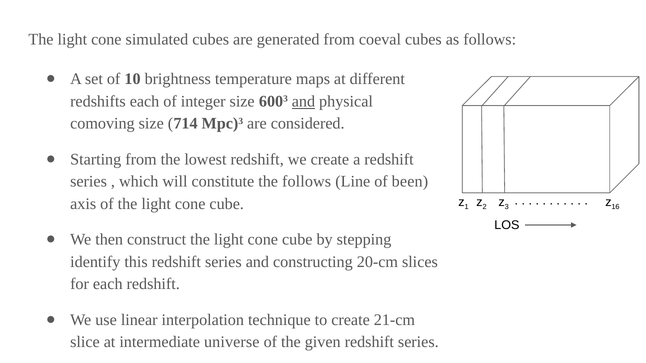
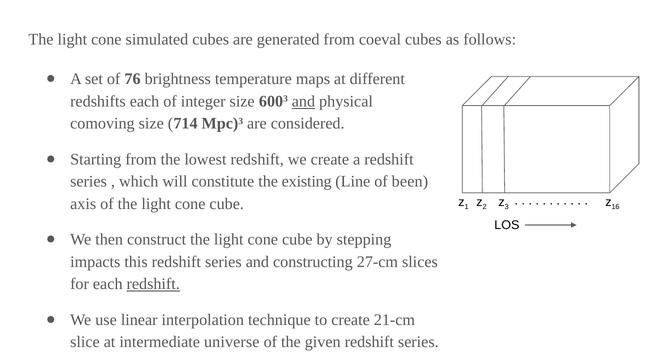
10: 10 -> 76
the follows: follows -> existing
identify: identify -> impacts
20-cm: 20-cm -> 27-cm
redshift at (153, 284) underline: none -> present
